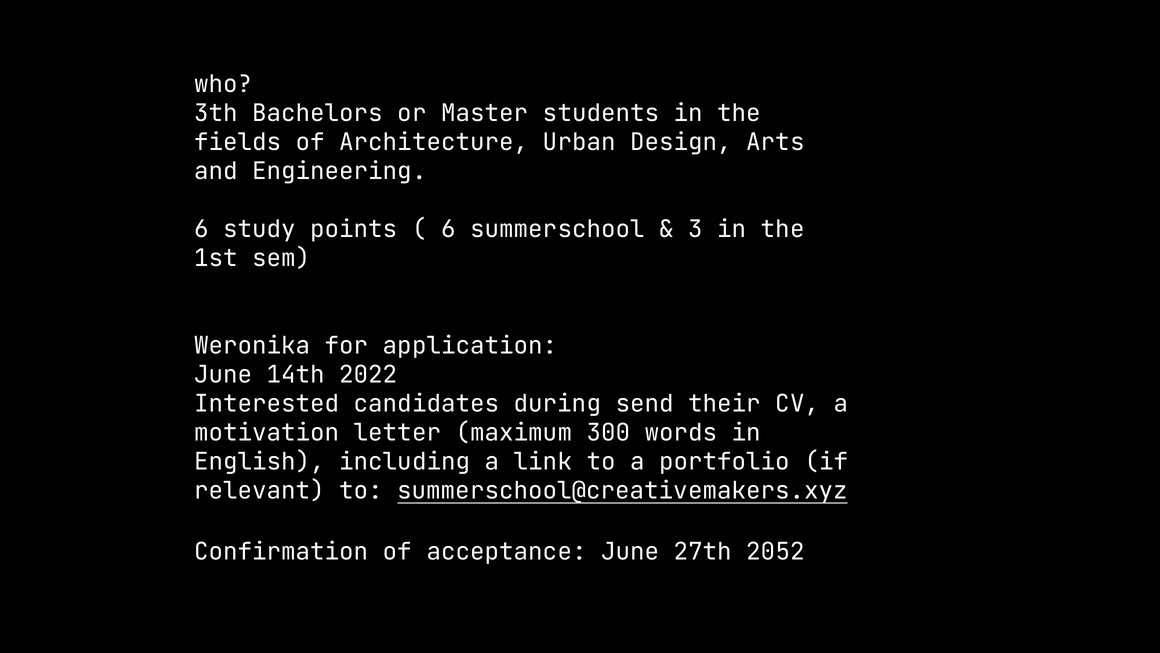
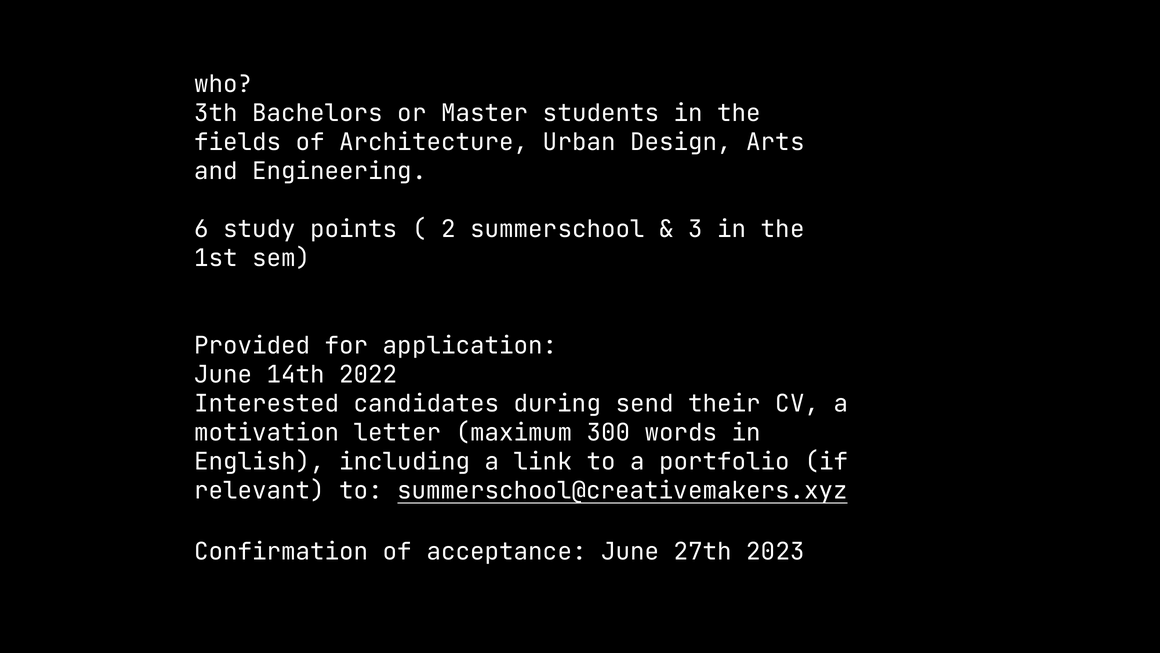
6 at (448, 229): 6 -> 2
Weronika: Weronika -> Provided
2052: 2052 -> 2023
